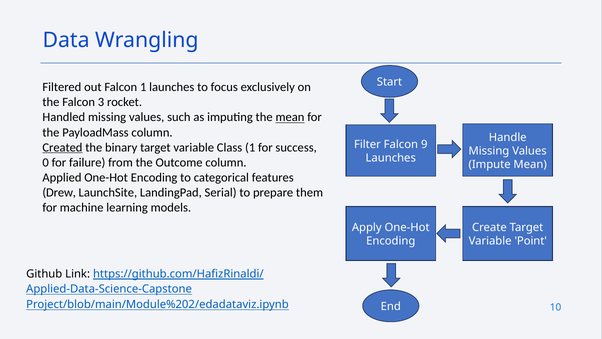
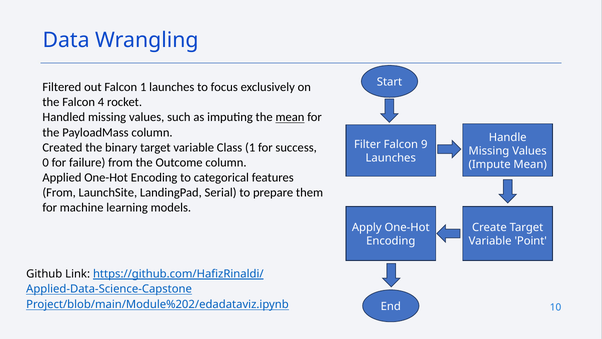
3: 3 -> 4
Created underline: present -> none
Drew at (59, 192): Drew -> From
